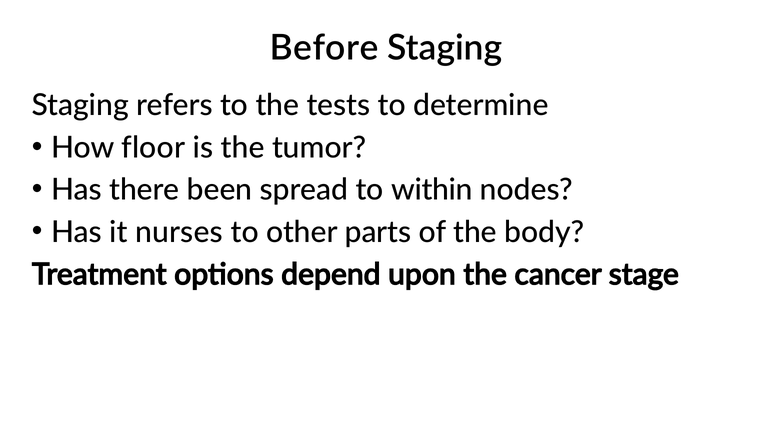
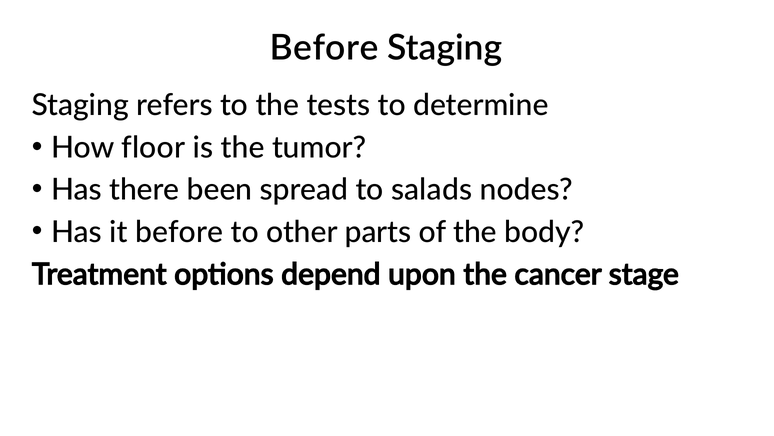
within: within -> salads
it nurses: nurses -> before
